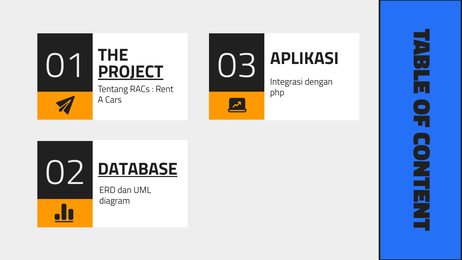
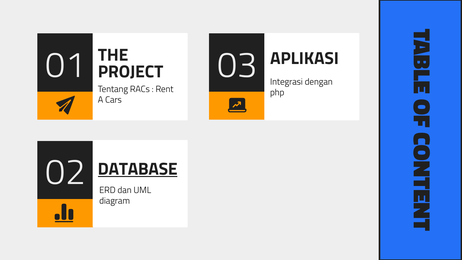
PROJECT underline: present -> none
